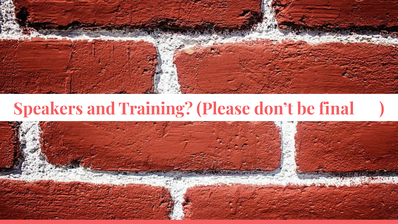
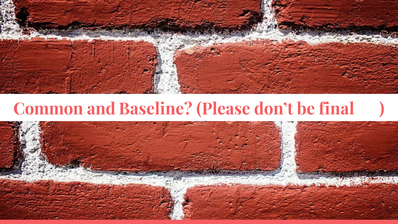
Speakers: Speakers -> Common
Training: Training -> Baseline
